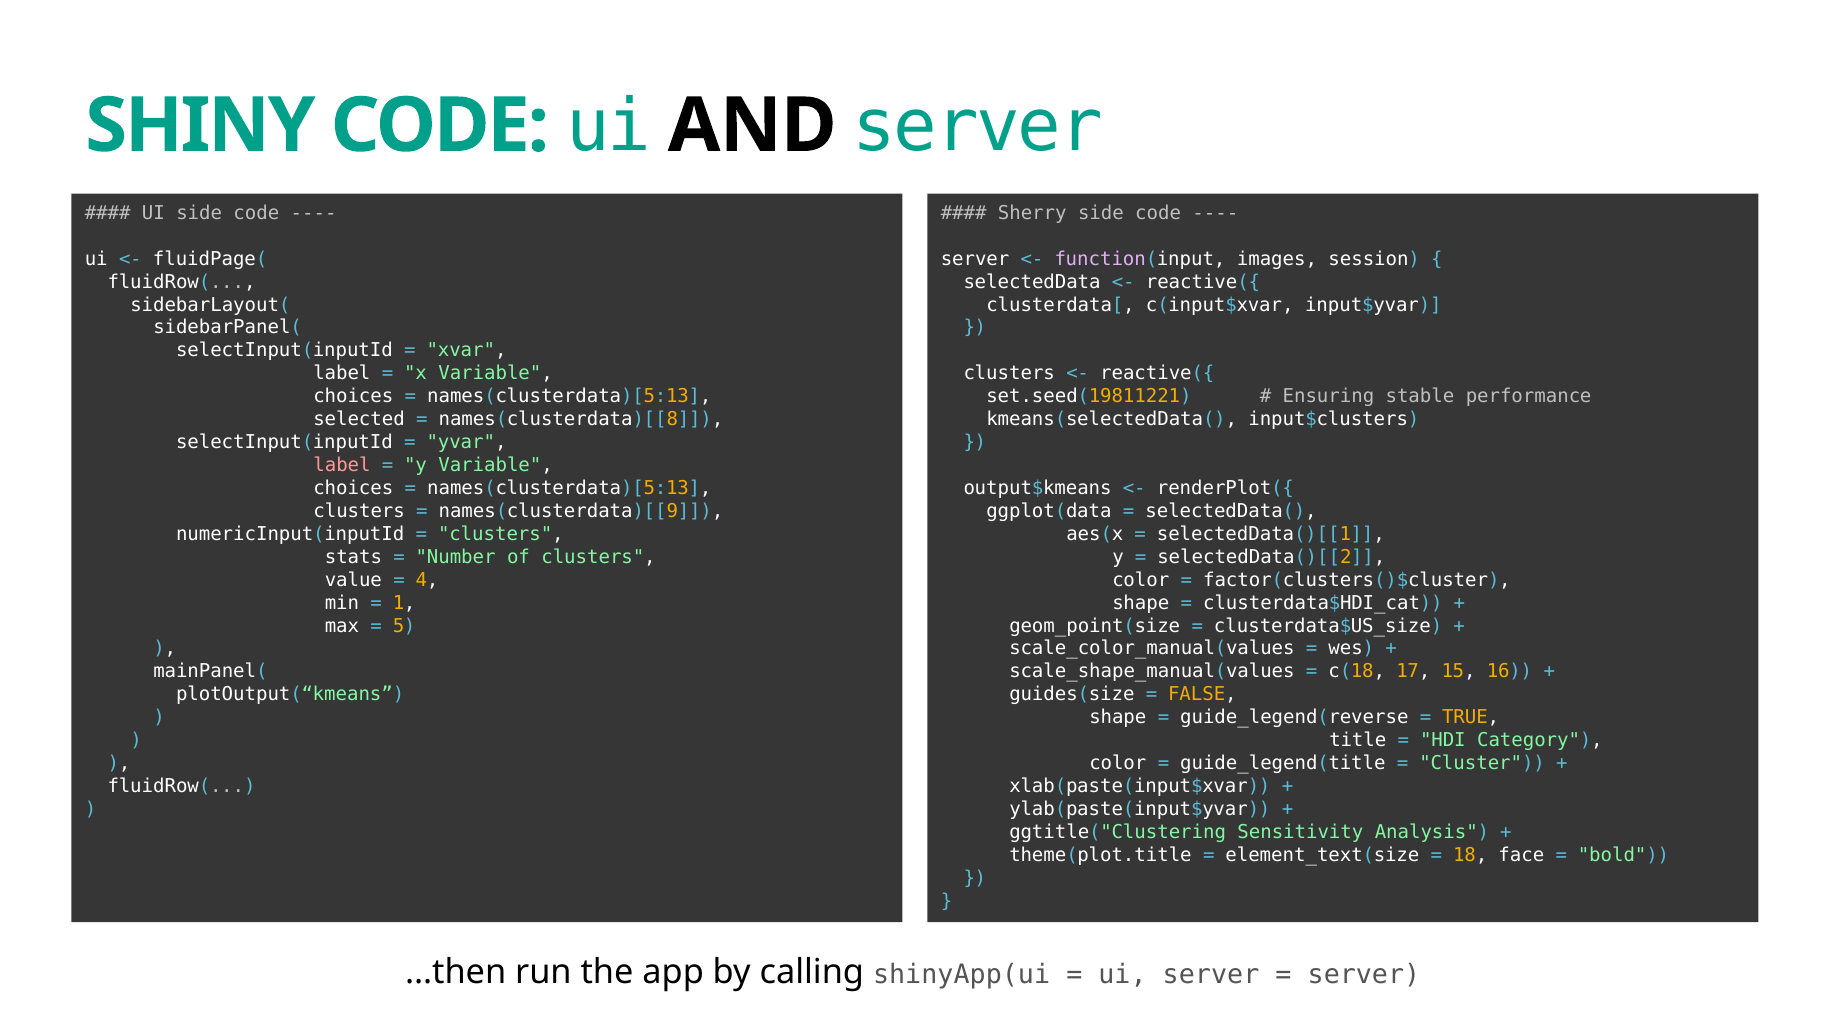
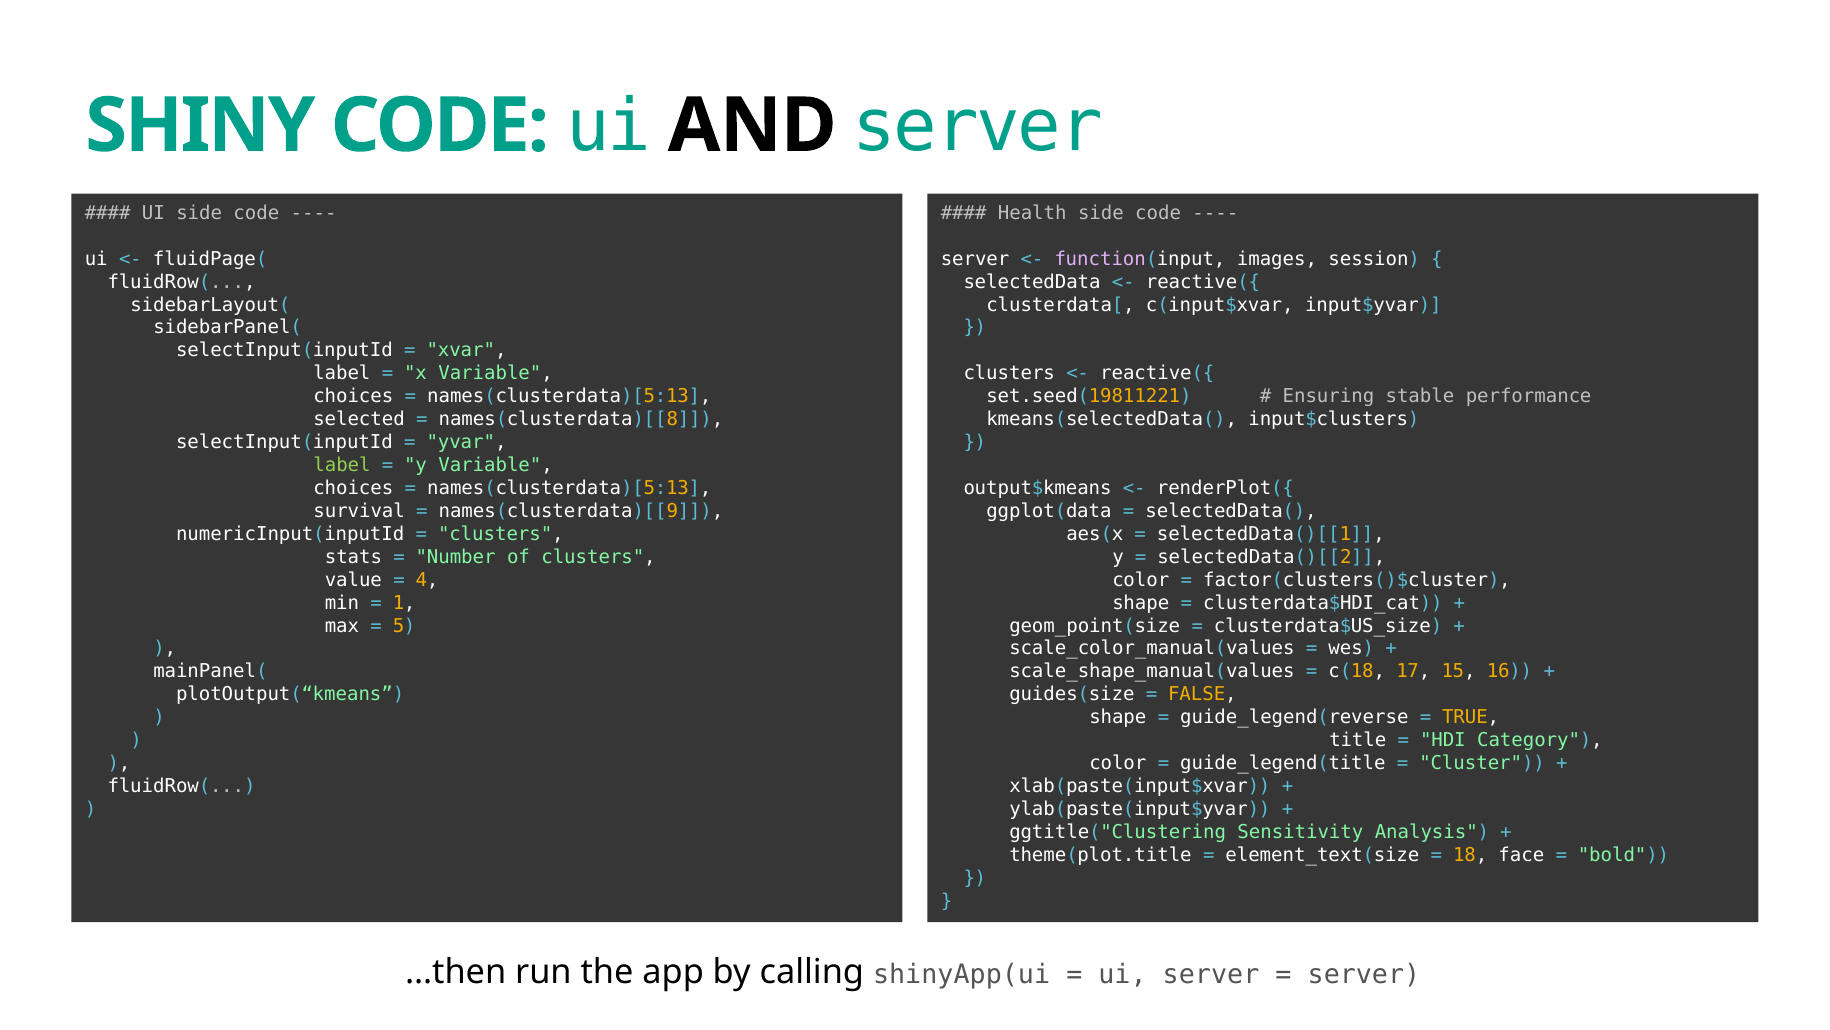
Sherry: Sherry -> Health
label at (342, 465) colour: pink -> light green
clusters at (359, 511): clusters -> survival
